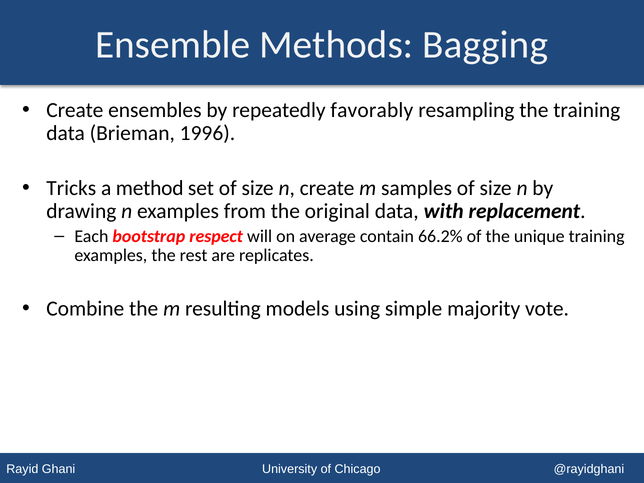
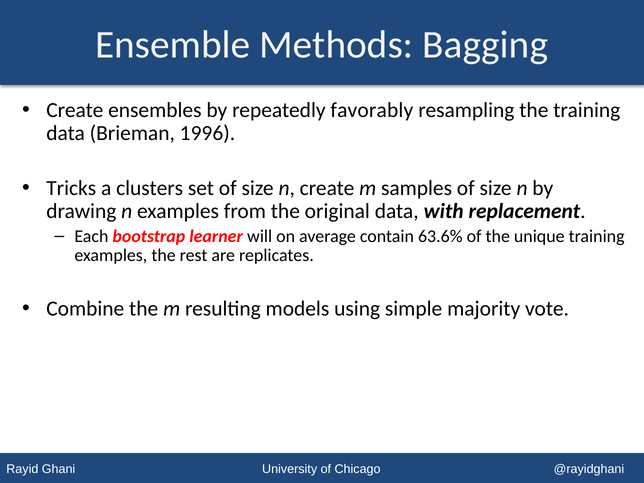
method: method -> clusters
respect: respect -> learner
66.2%: 66.2% -> 63.6%
